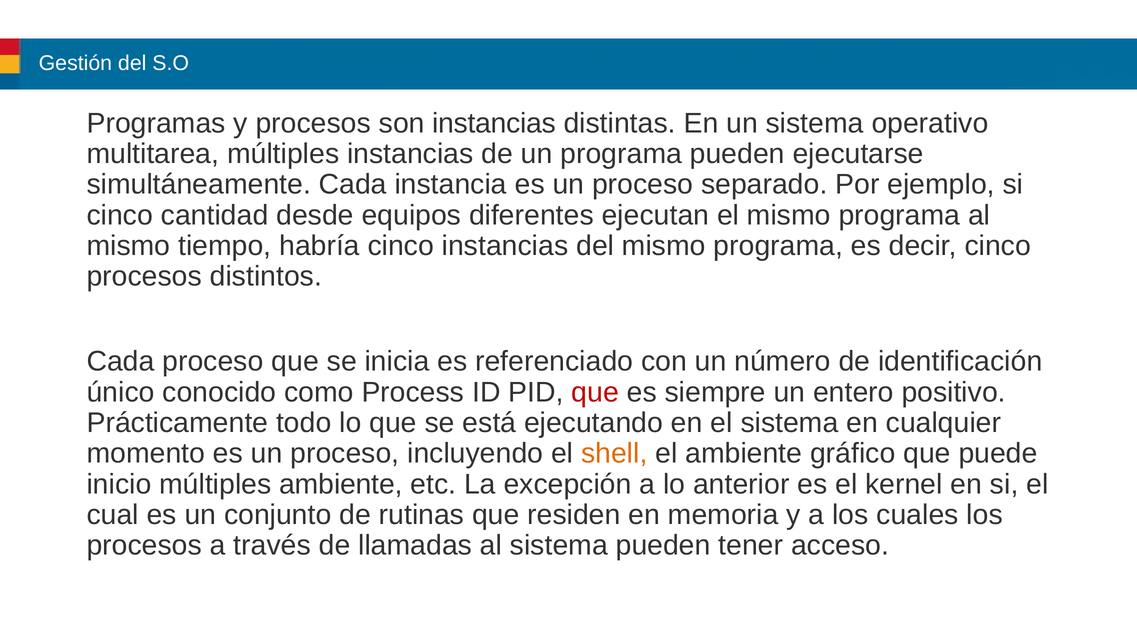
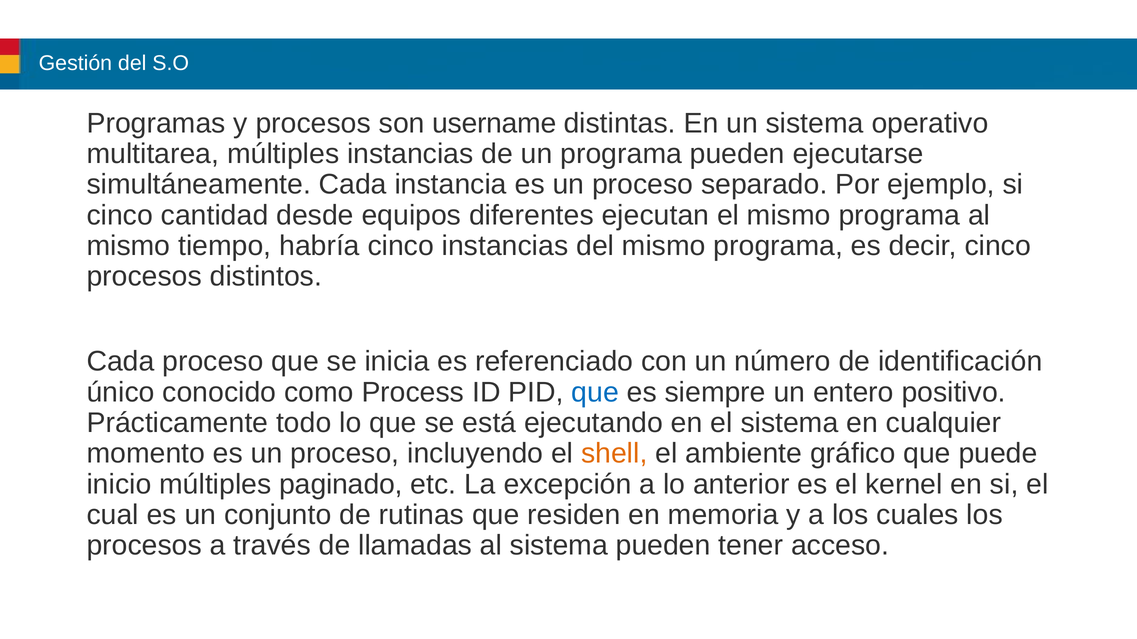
son instancias: instancias -> username
que at (595, 393) colour: red -> blue
múltiples ambiente: ambiente -> paginado
